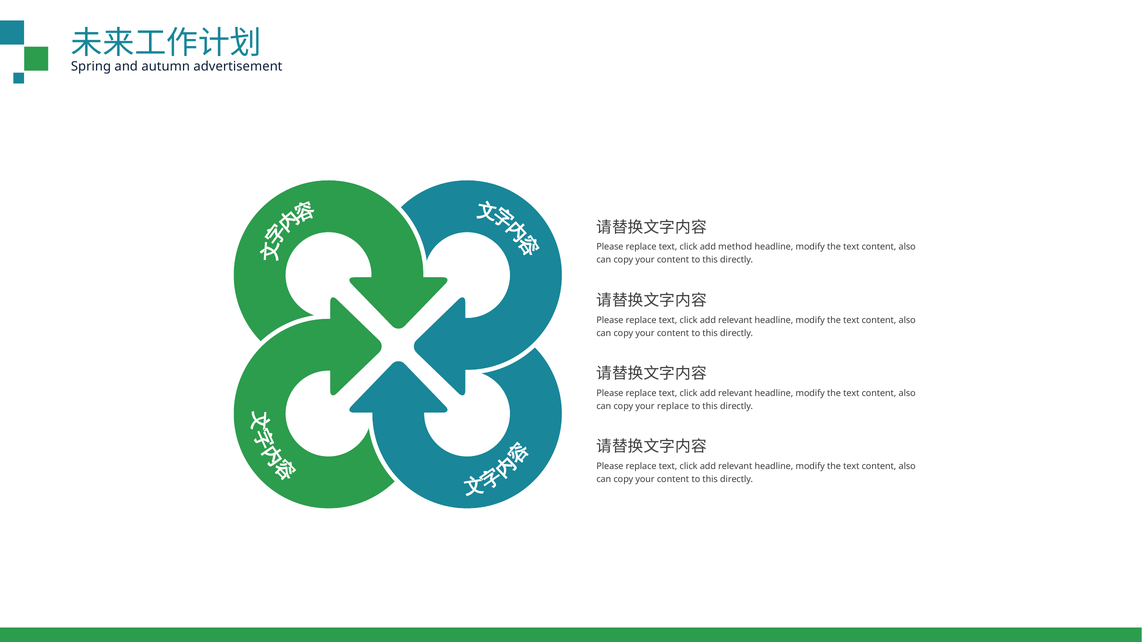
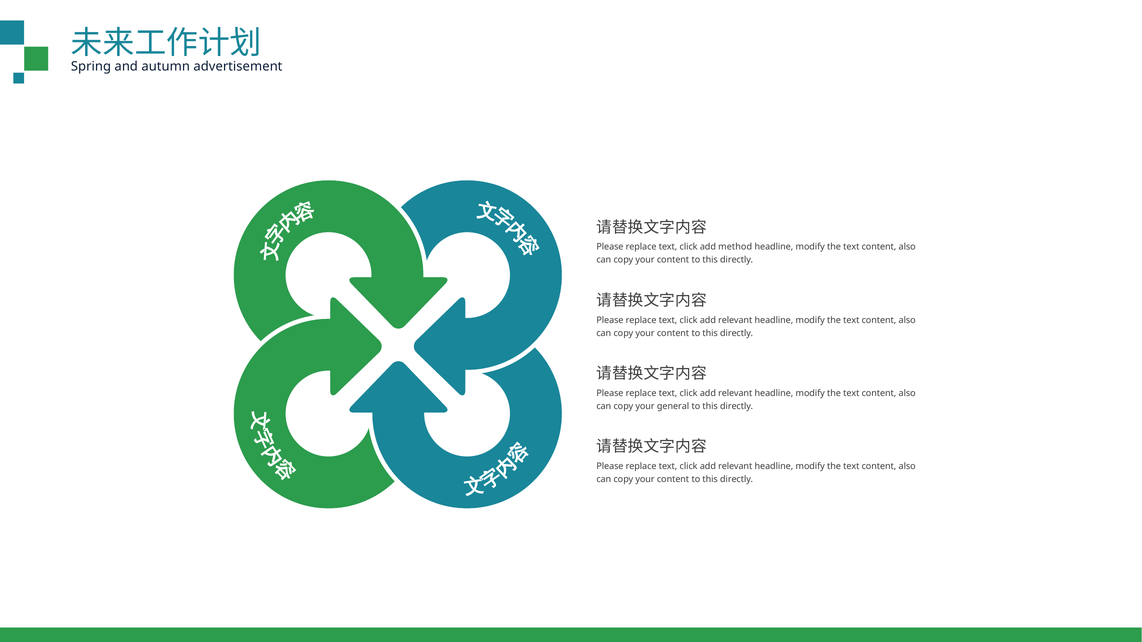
your replace: replace -> general
